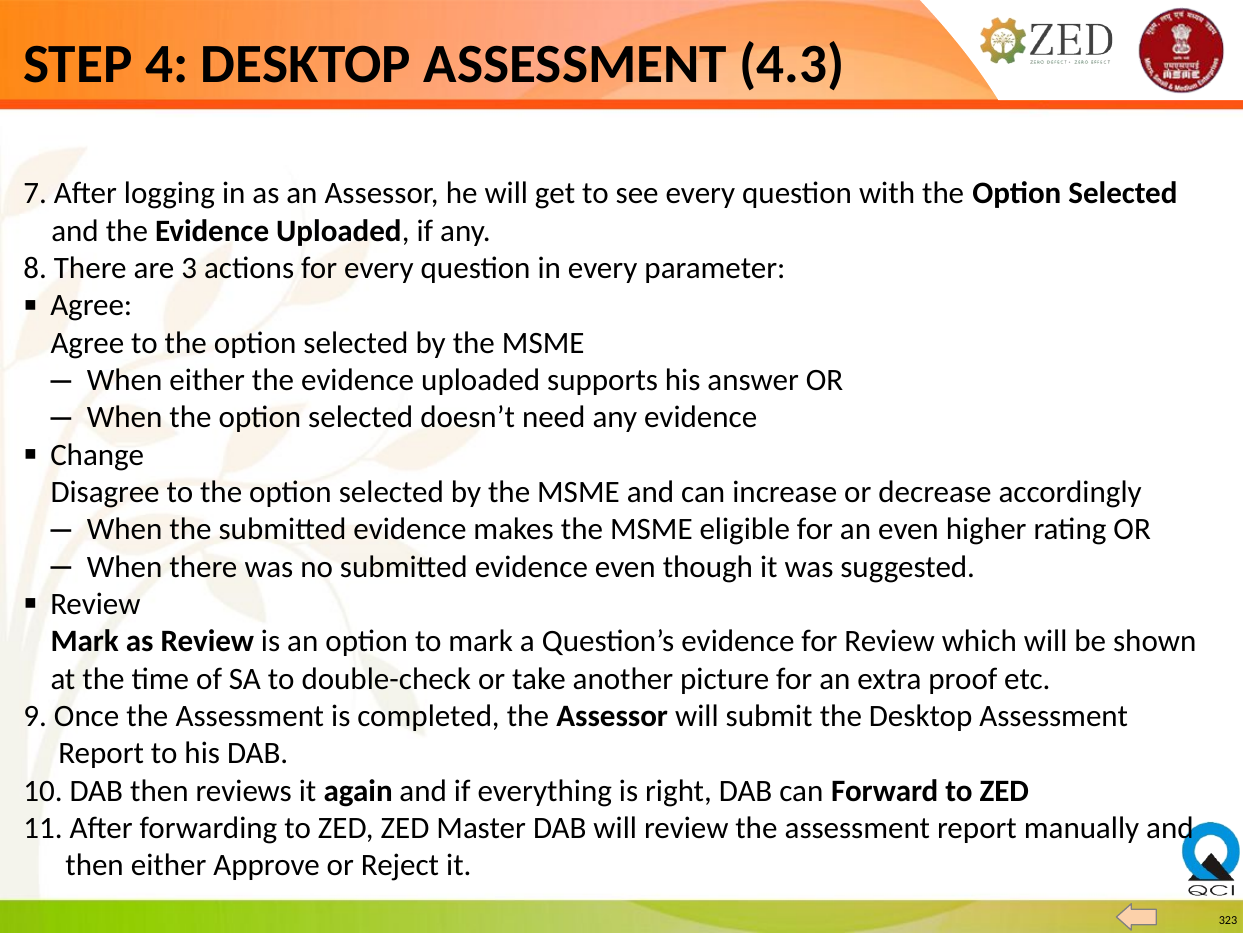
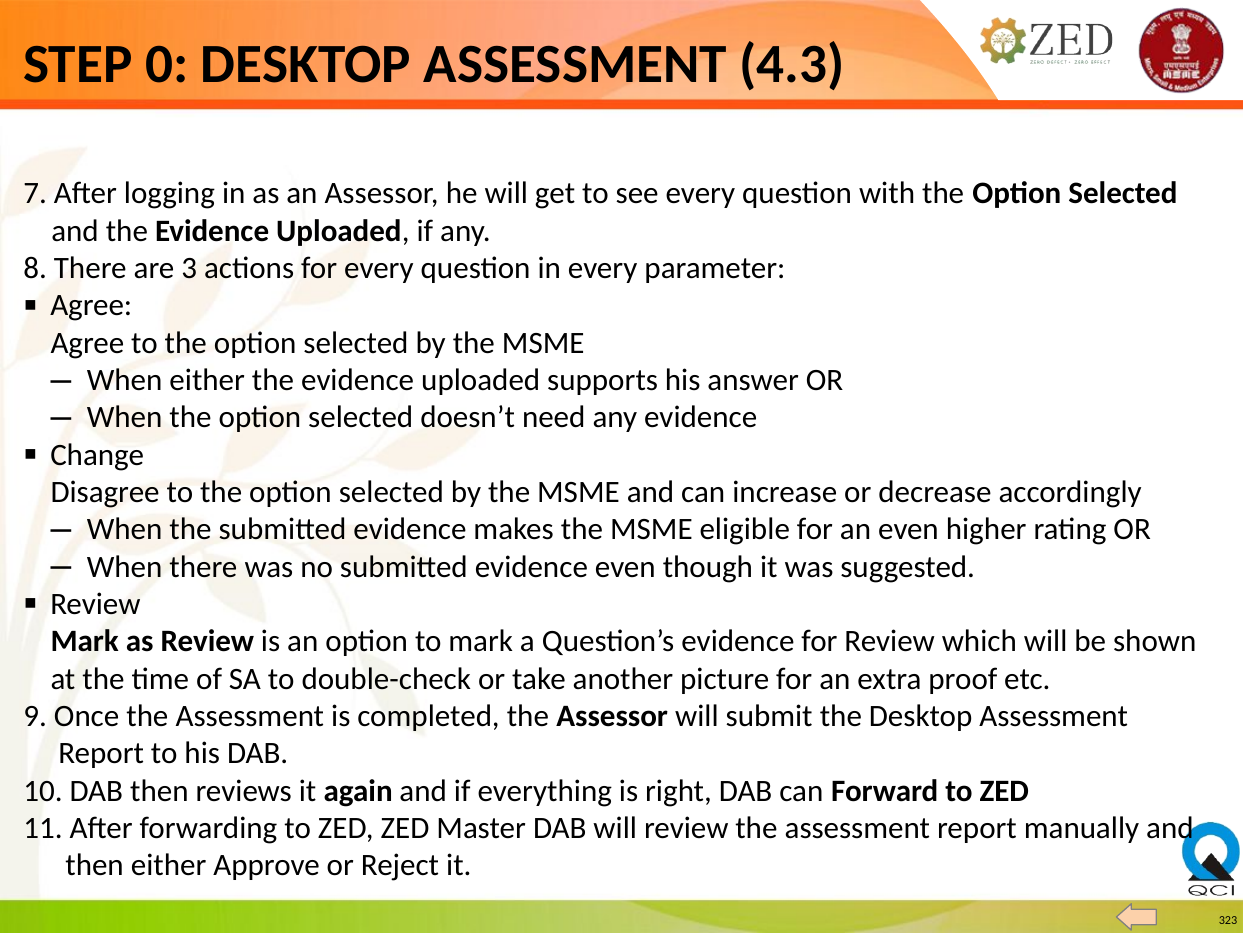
4: 4 -> 0
